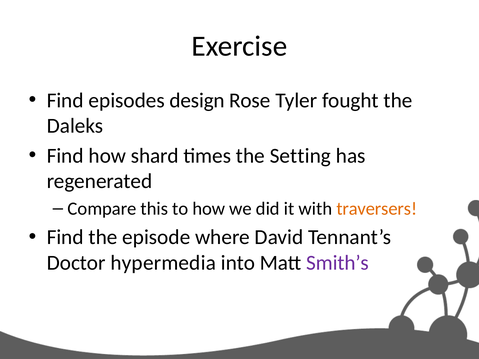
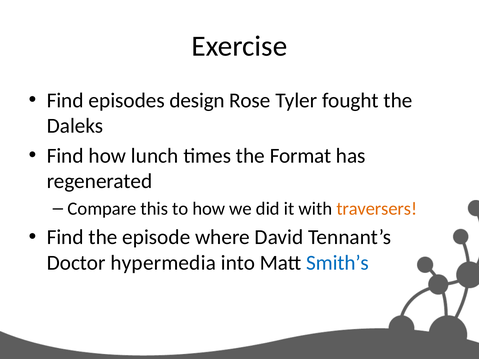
shard: shard -> lunch
Setting: Setting -> Format
Smith’s colour: purple -> blue
